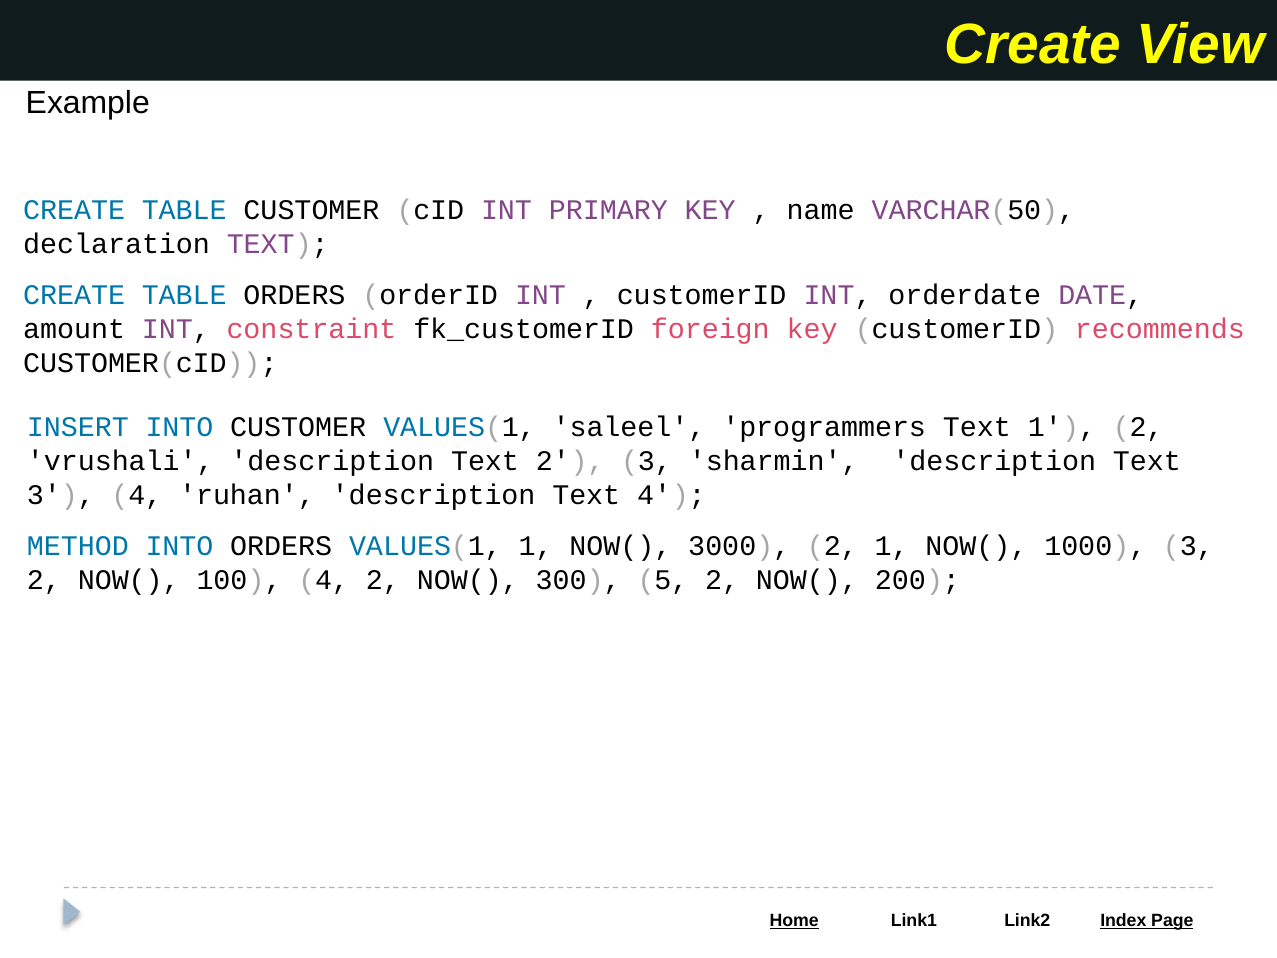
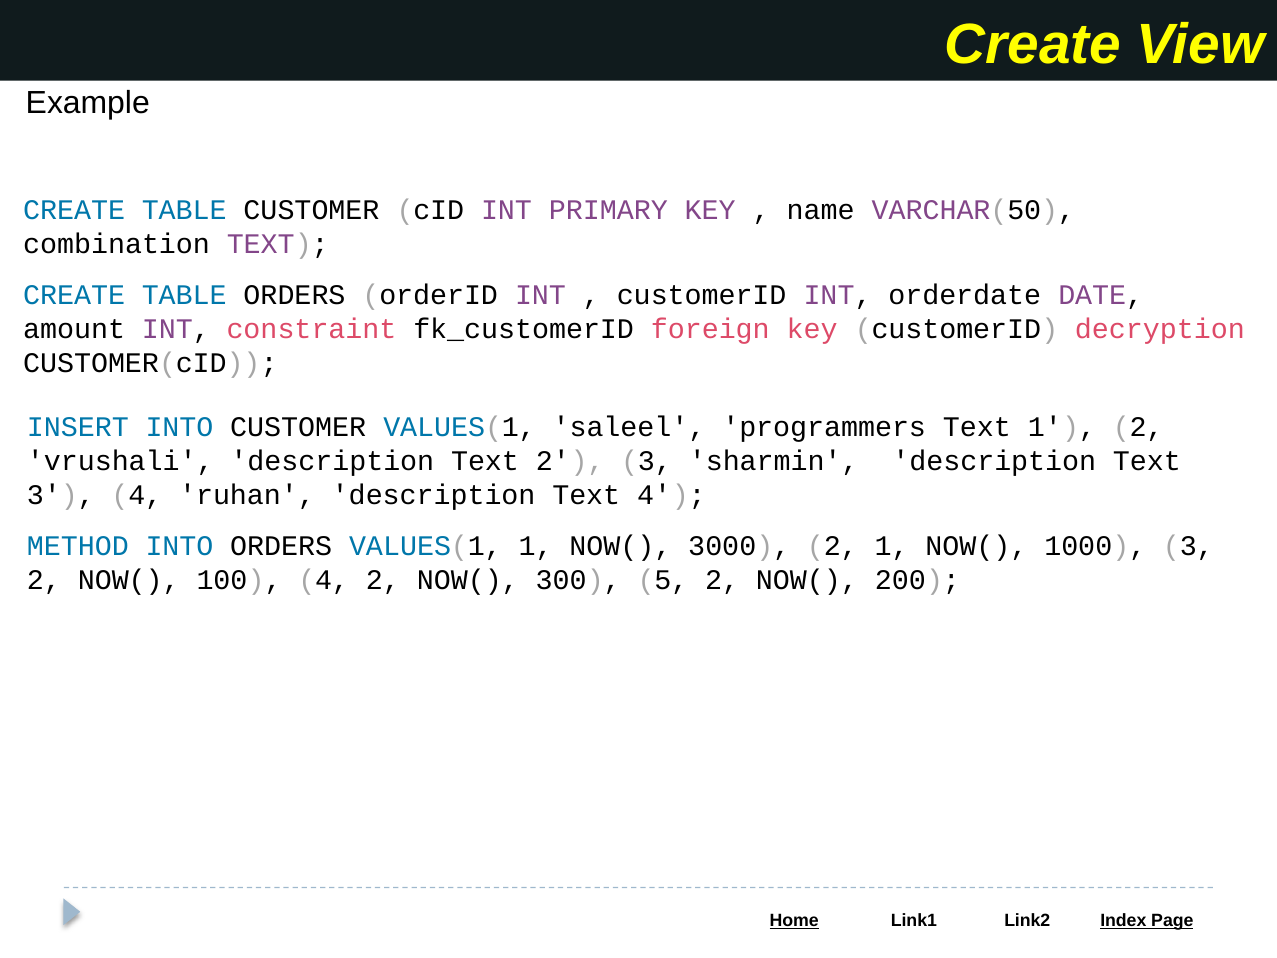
declaration: declaration -> combination
recommends: recommends -> decryption
